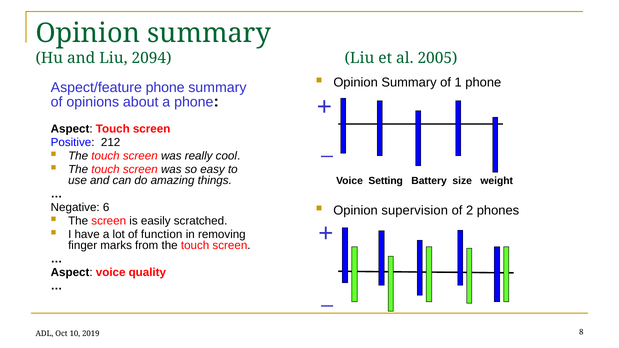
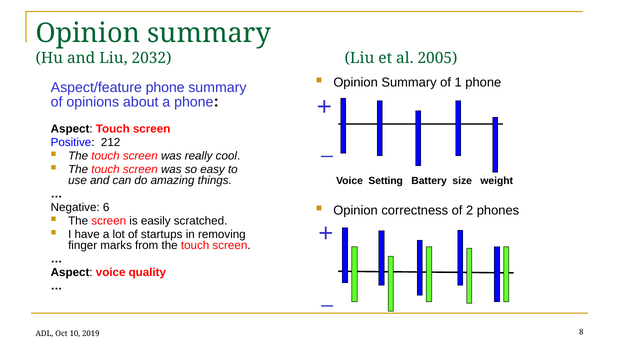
2094: 2094 -> 2032
supervision: supervision -> correctness
function: function -> startups
